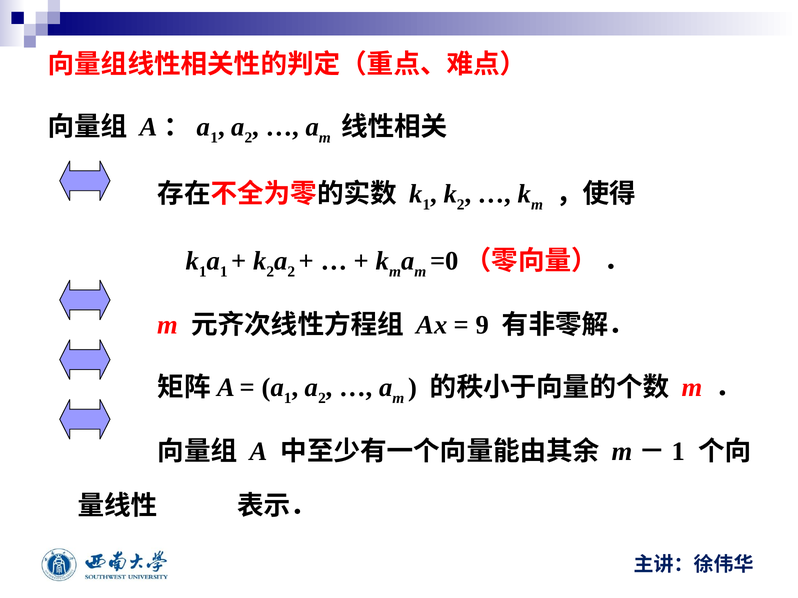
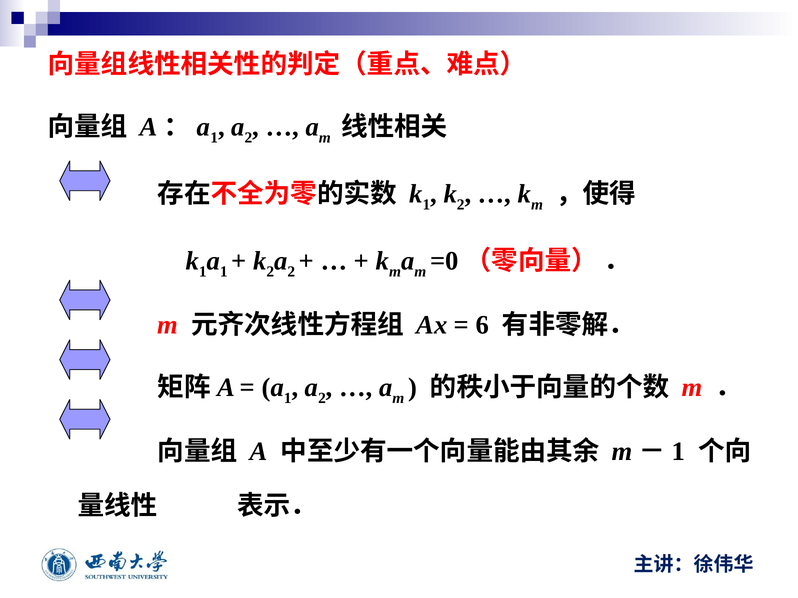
9: 9 -> 6
